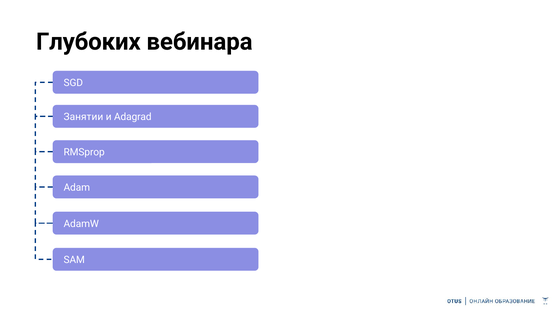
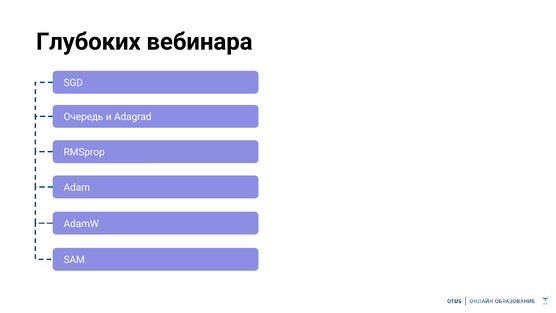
Занятии: Занятии -> Очередь
